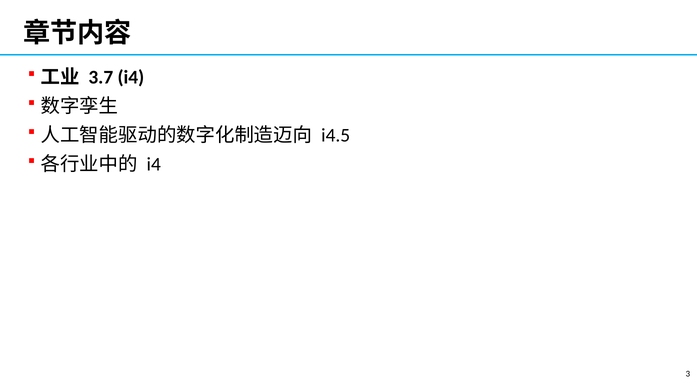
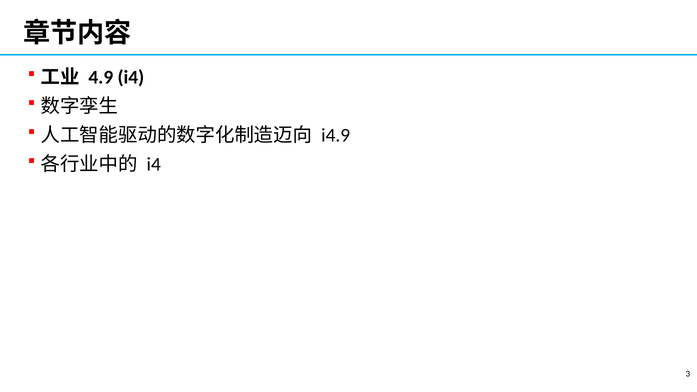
3.7: 3.7 -> 4.9
i4.5: i4.5 -> i4.9
